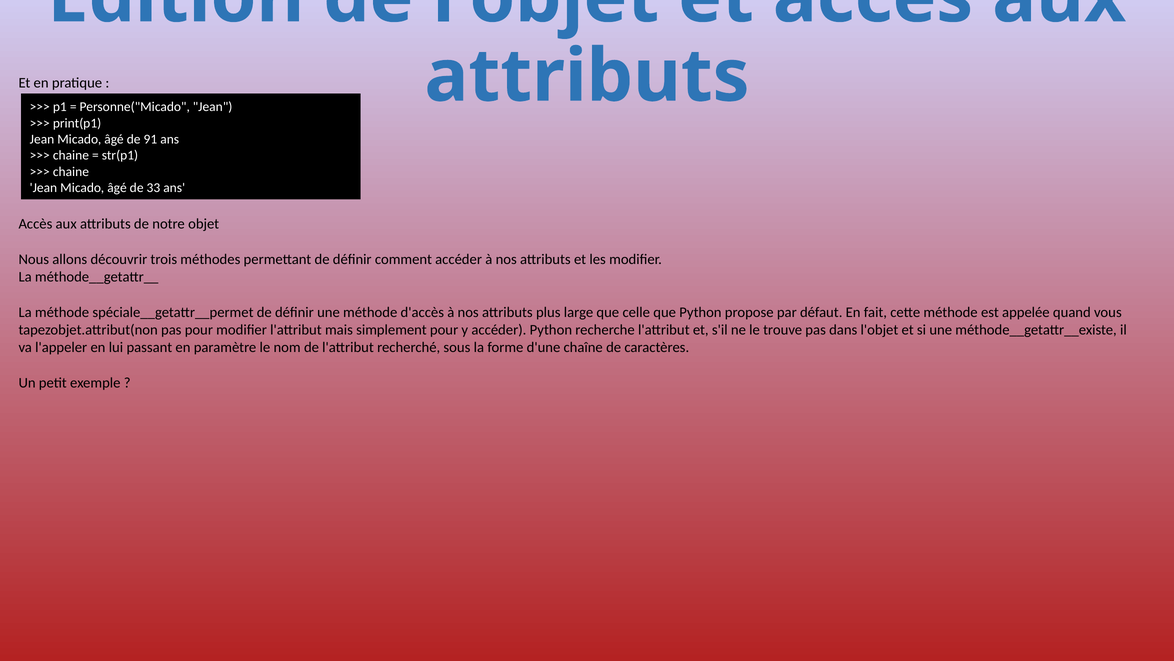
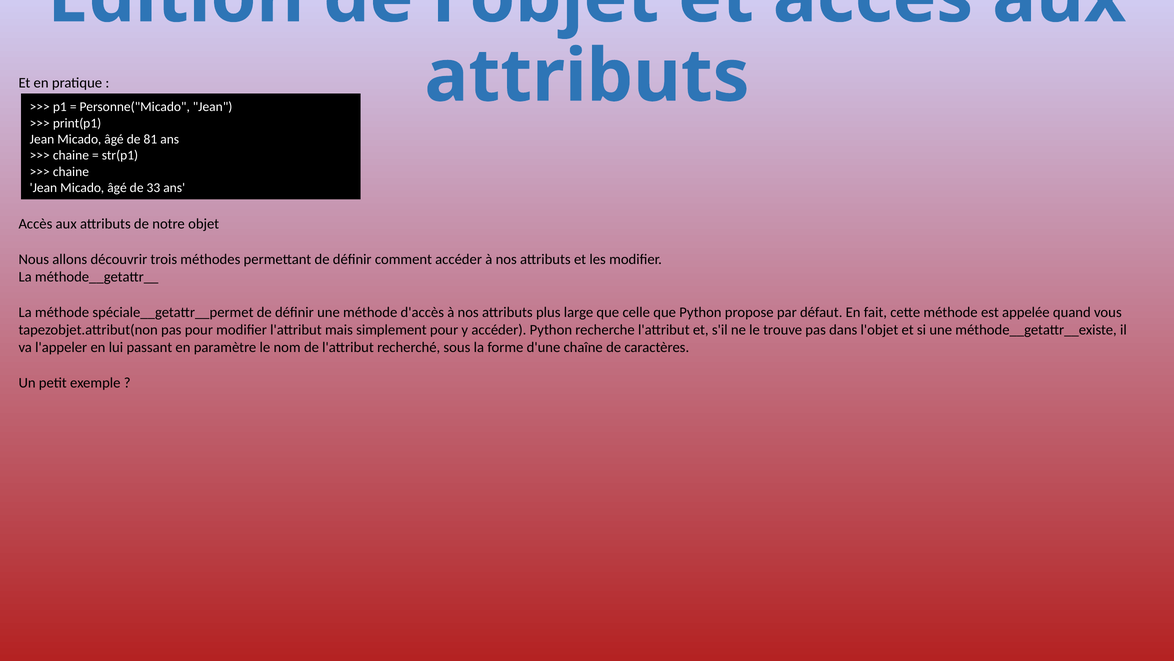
91: 91 -> 81
